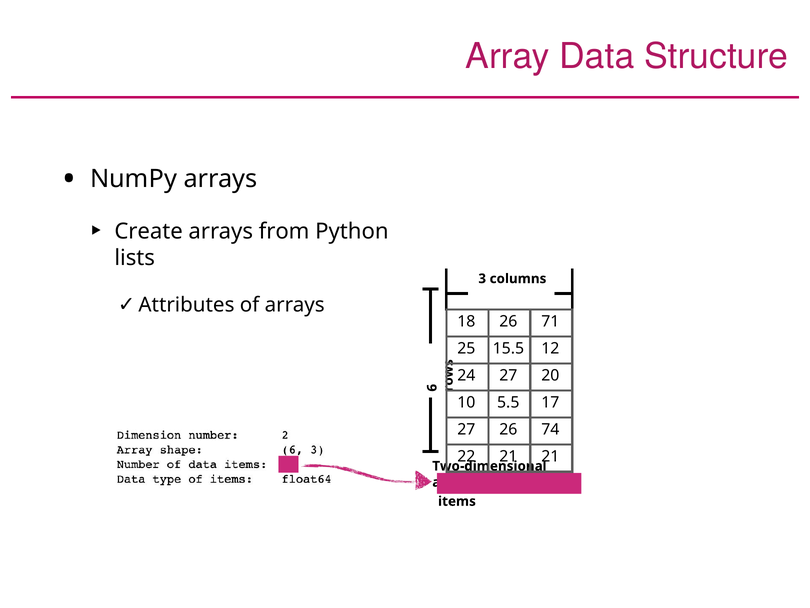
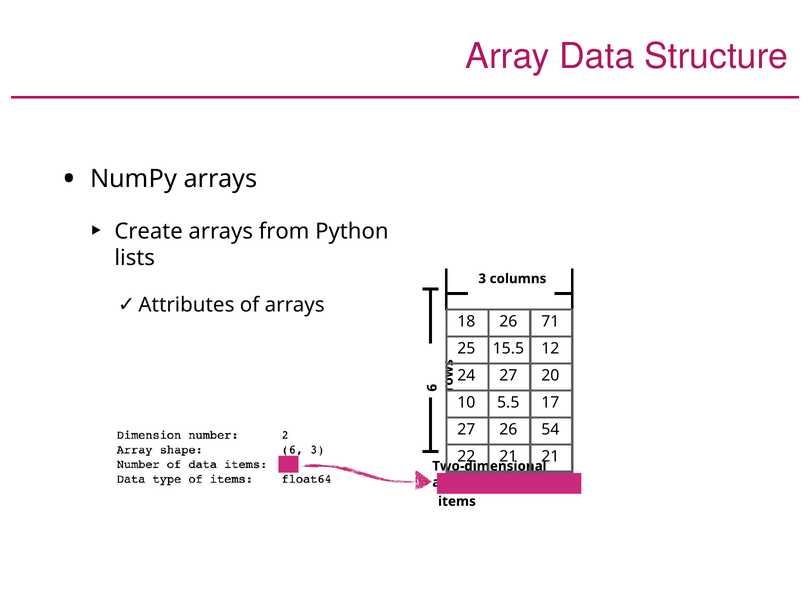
74: 74 -> 54
